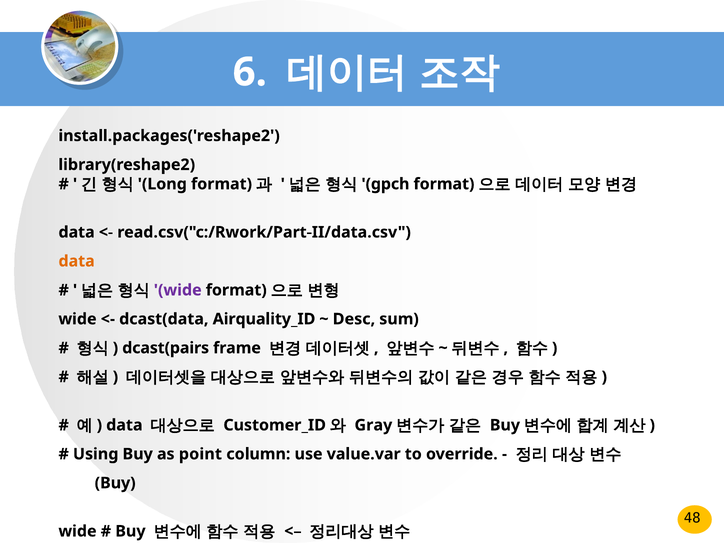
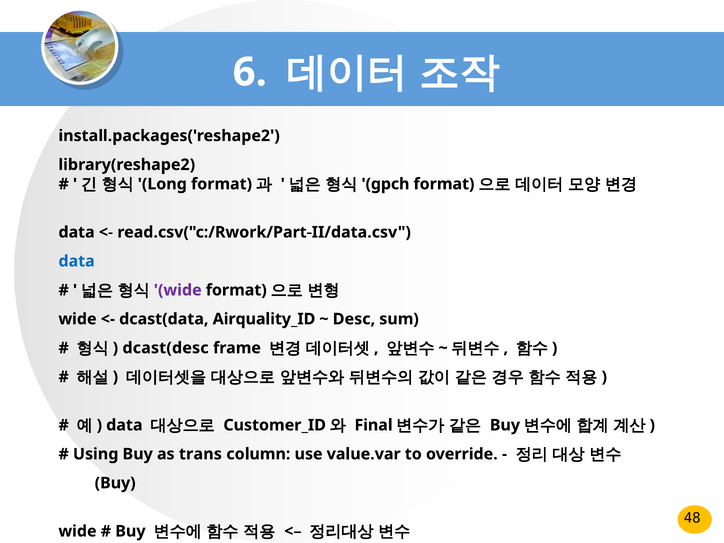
data at (77, 261) colour: orange -> blue
dcast(pairs: dcast(pairs -> dcast(desc
Gray: Gray -> Final
point: point -> trans
